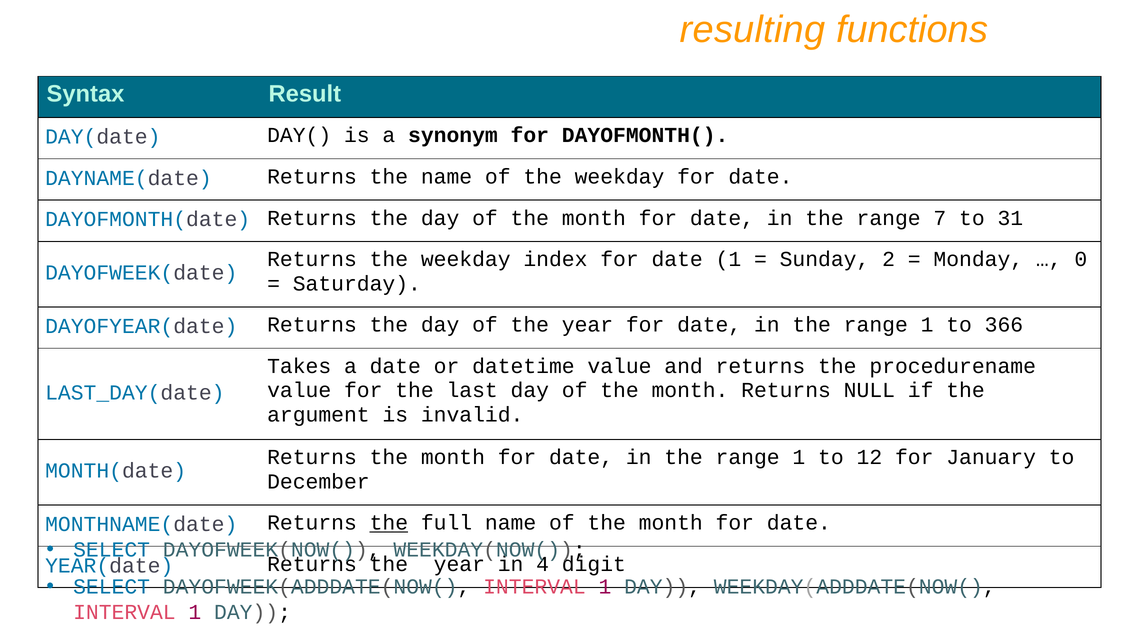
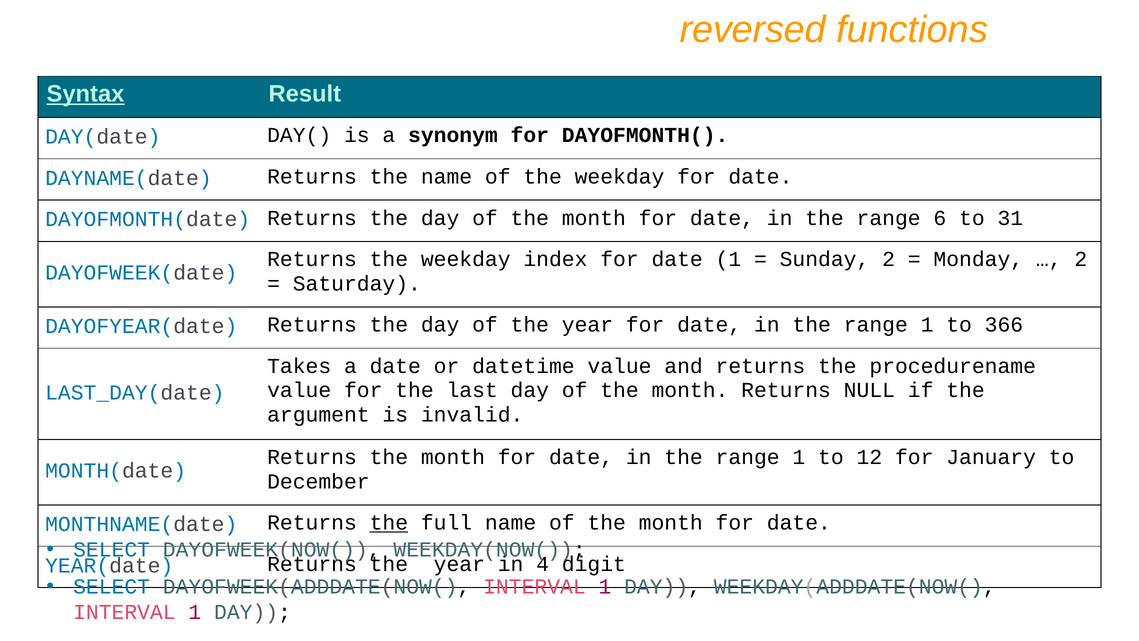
resulting: resulting -> reversed
Syntax underline: none -> present
7: 7 -> 6
0 at (1081, 259): 0 -> 2
